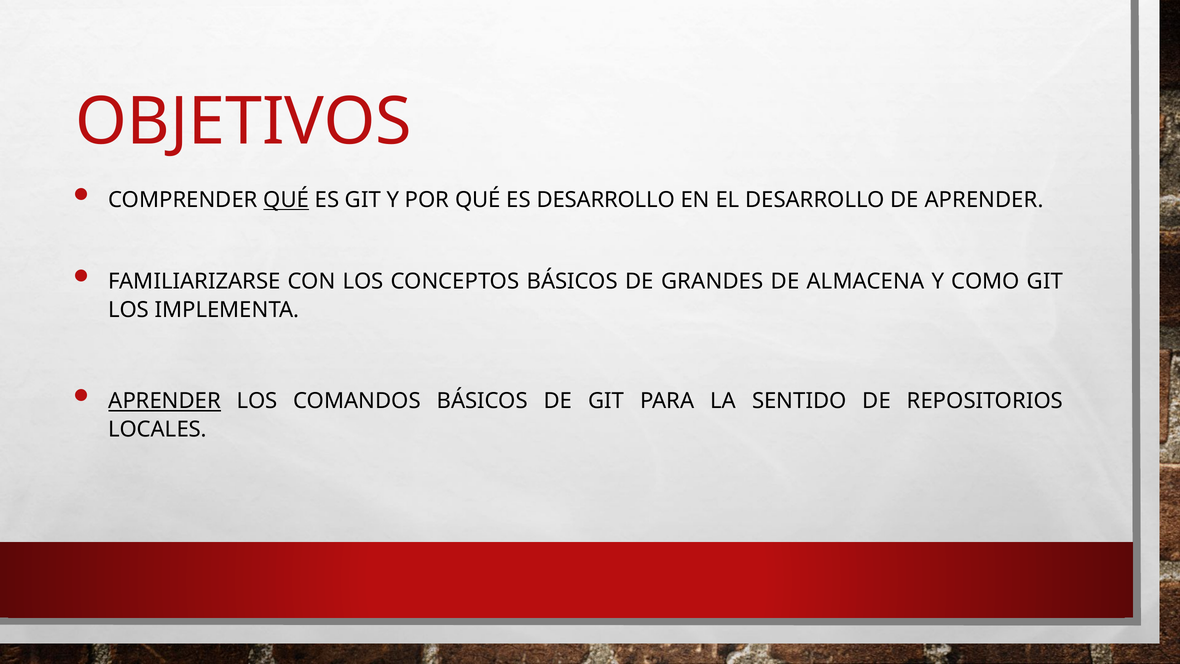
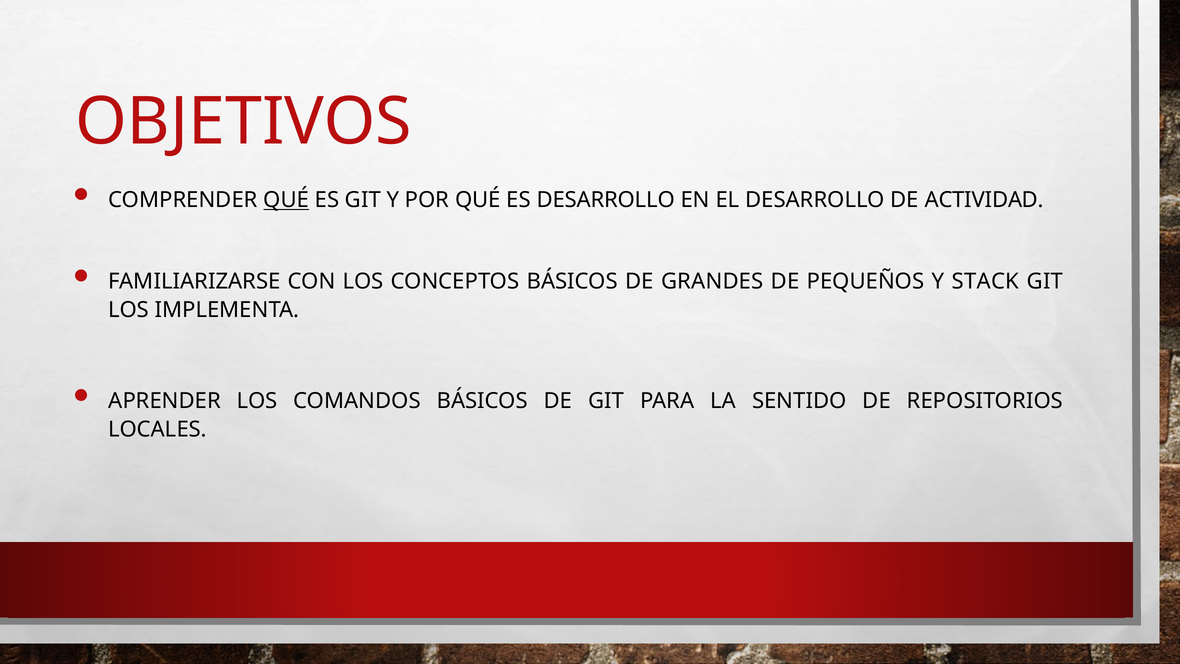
DE APRENDER: APRENDER -> ACTIVIDAD
ALMACENA: ALMACENA -> PEQUEÑOS
COMO: COMO -> STACK
APRENDER at (165, 401) underline: present -> none
